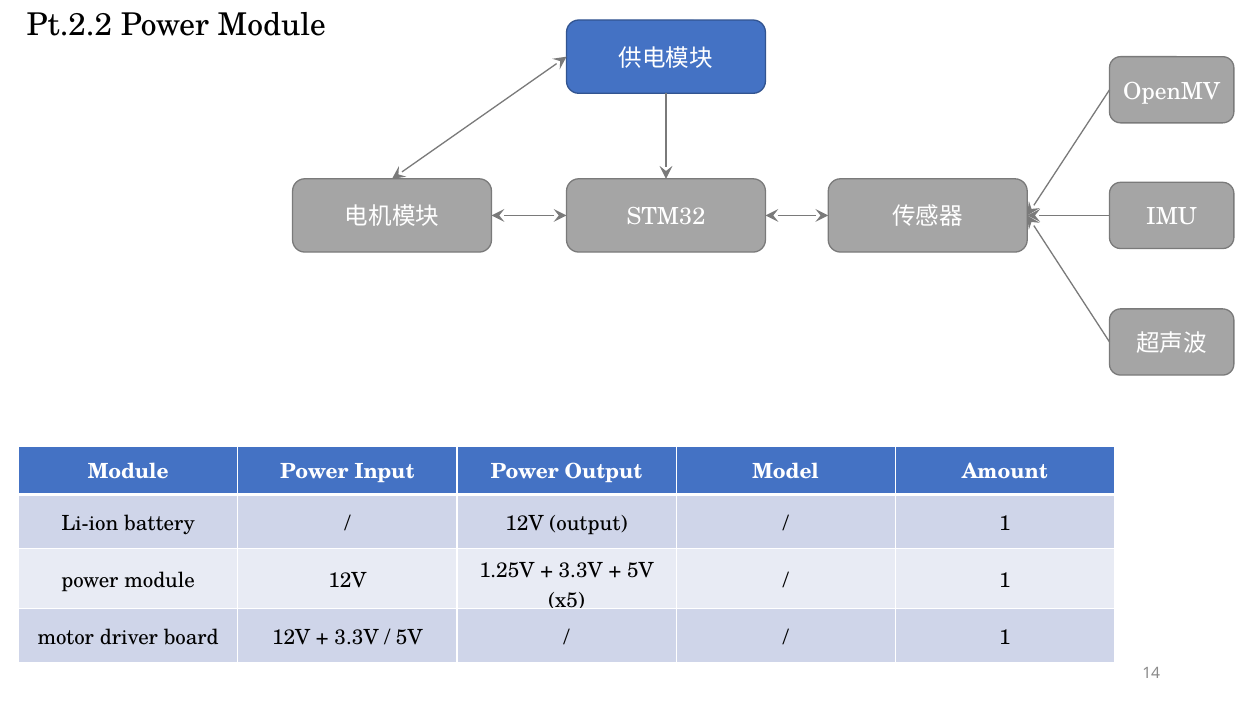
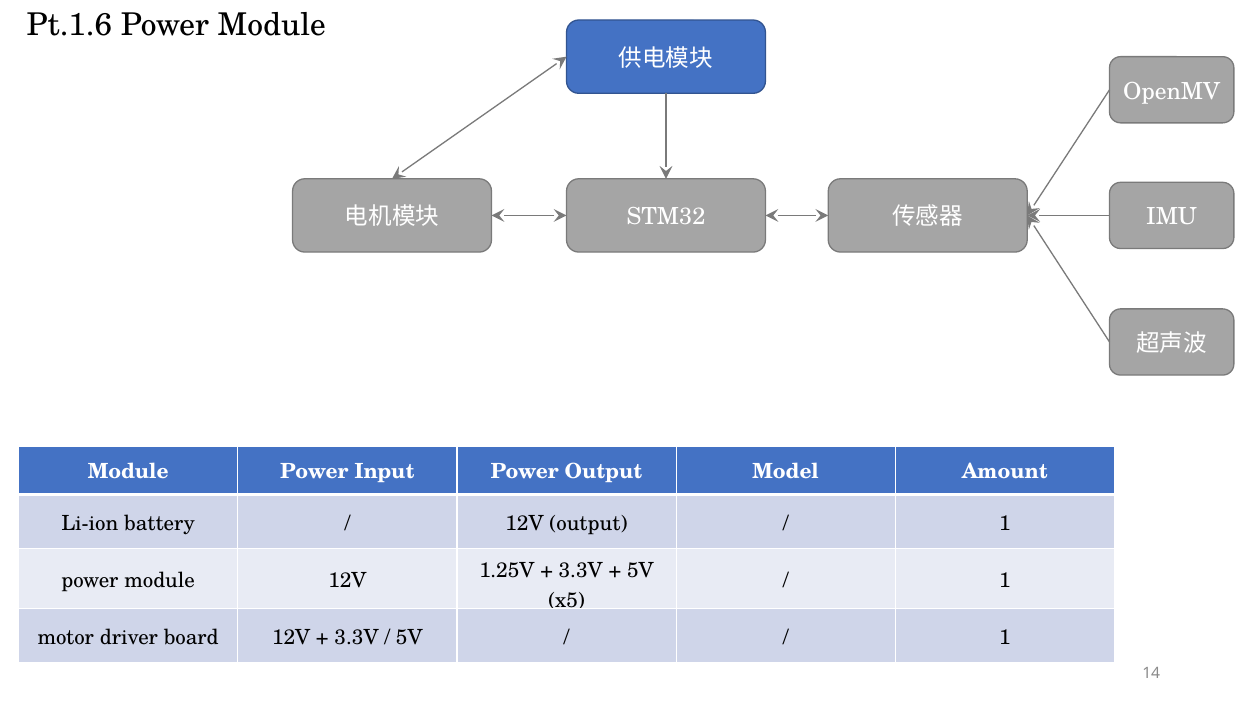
Pt.2.2: Pt.2.2 -> Pt.1.6
